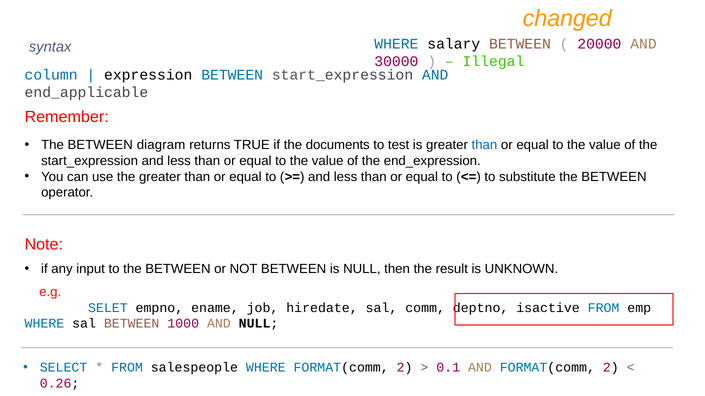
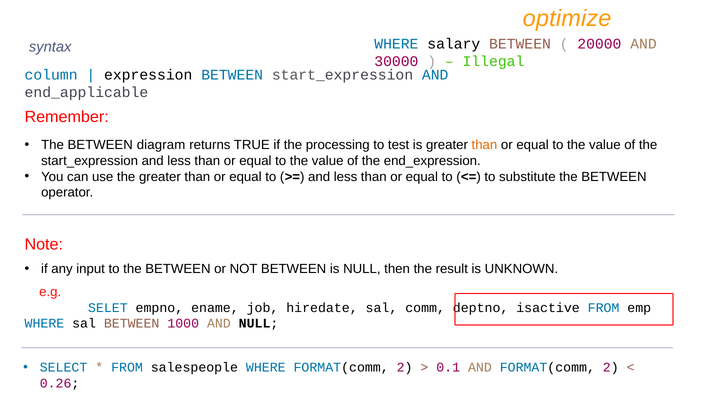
changed: changed -> optimize
documents: documents -> processing
than at (484, 145) colour: blue -> orange
